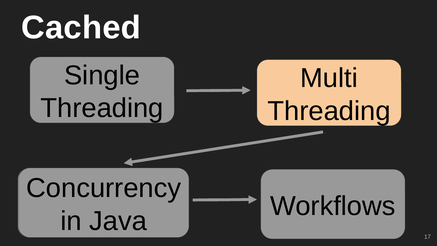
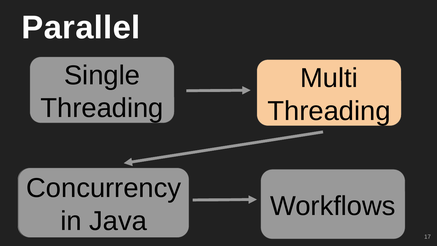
Cached: Cached -> Parallel
